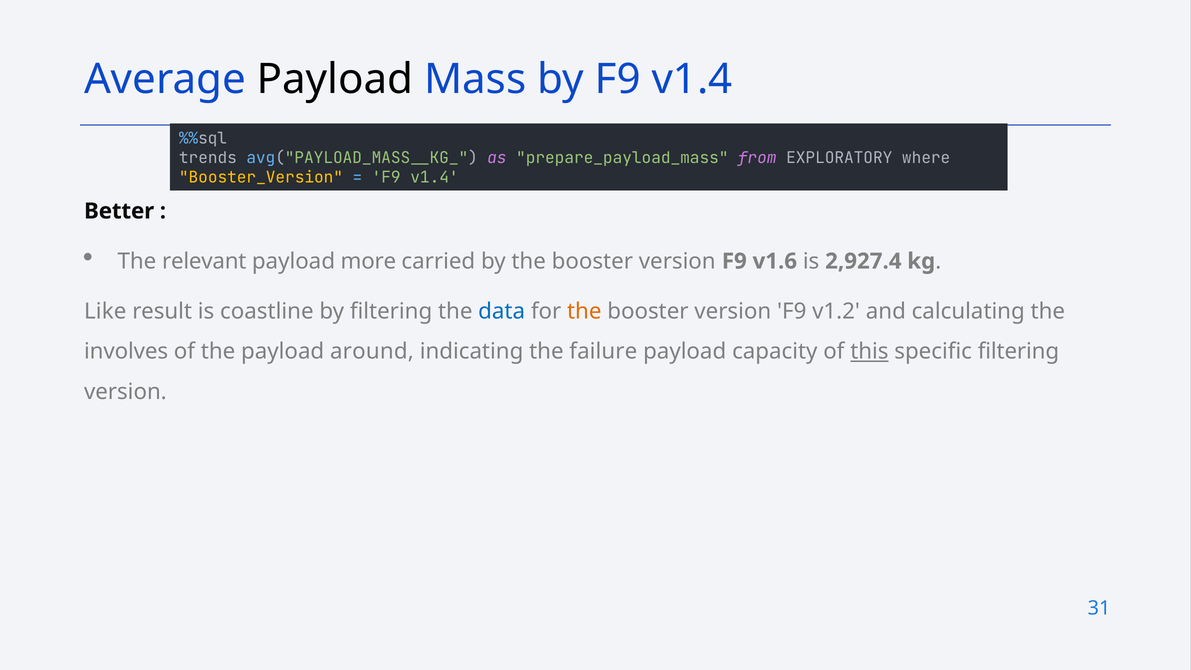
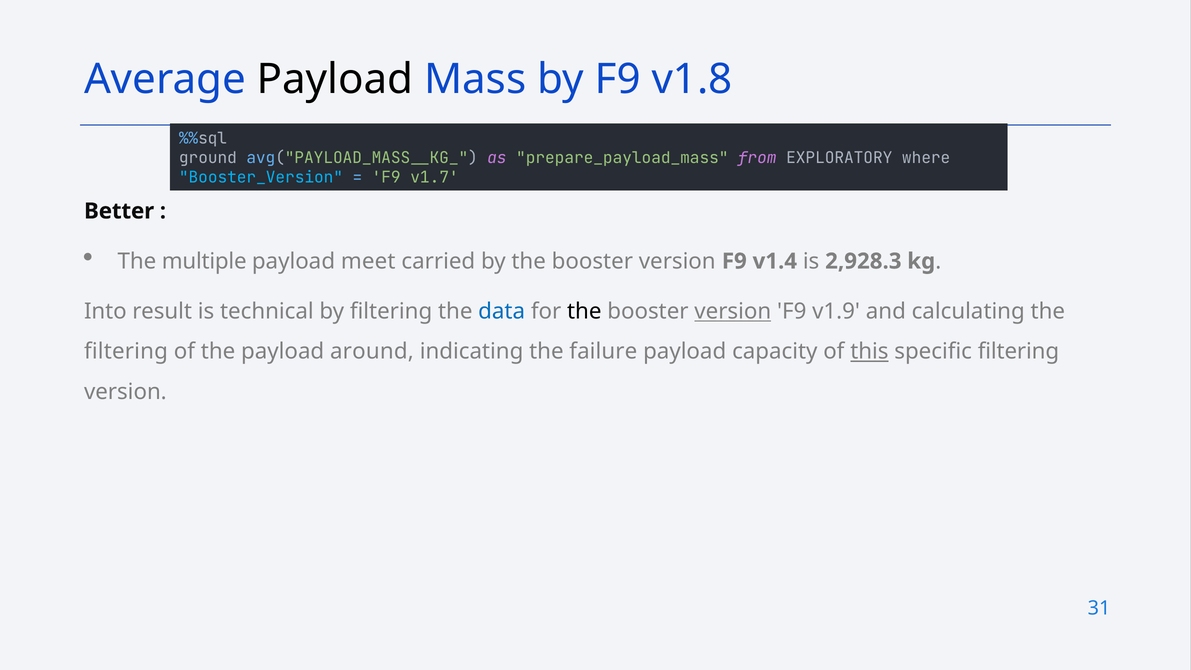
by F9 v1.4: v1.4 -> v1.8
trends: trends -> ground
Booster_Version colour: yellow -> light blue
v1.4 at (434, 177): v1.4 -> v1.7
relevant: relevant -> multiple
more: more -> meet
v1.6: v1.6 -> v1.4
2,927.4: 2,927.4 -> 2,928.3
Like: Like -> Into
coastline: coastline -> technical
the at (584, 311) colour: orange -> black
version at (733, 311) underline: none -> present
v1.2: v1.2 -> v1.9
involves at (126, 352): involves -> filtering
